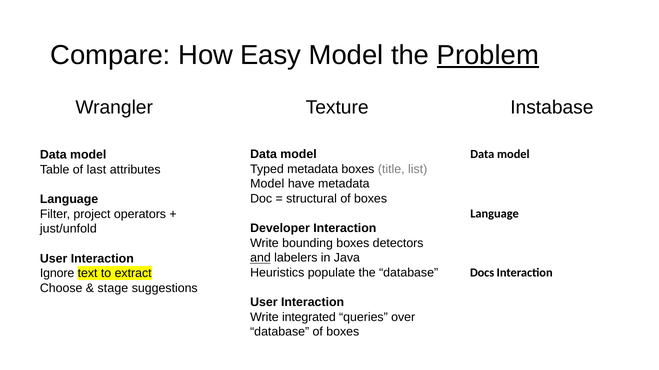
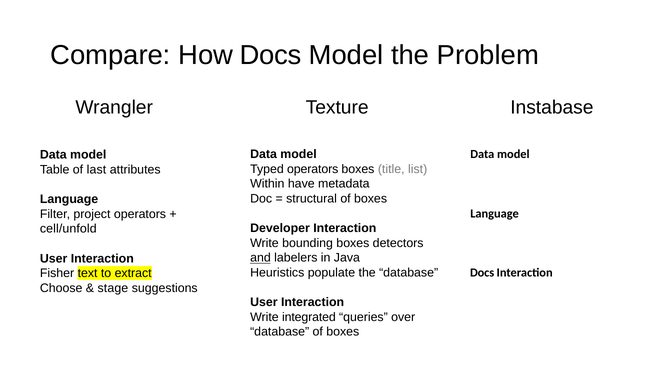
How Easy: Easy -> Docs
Problem underline: present -> none
Typed metadata: metadata -> operators
Model at (267, 184): Model -> Within
just/unfold: just/unfold -> cell/unfold
Ignore: Ignore -> Fisher
